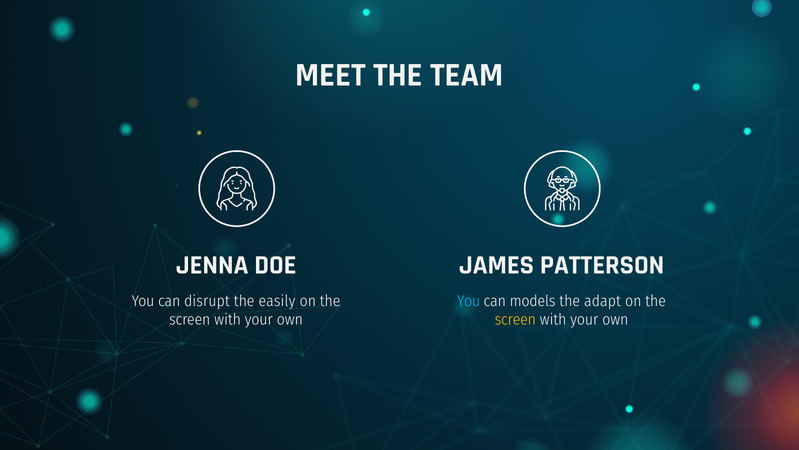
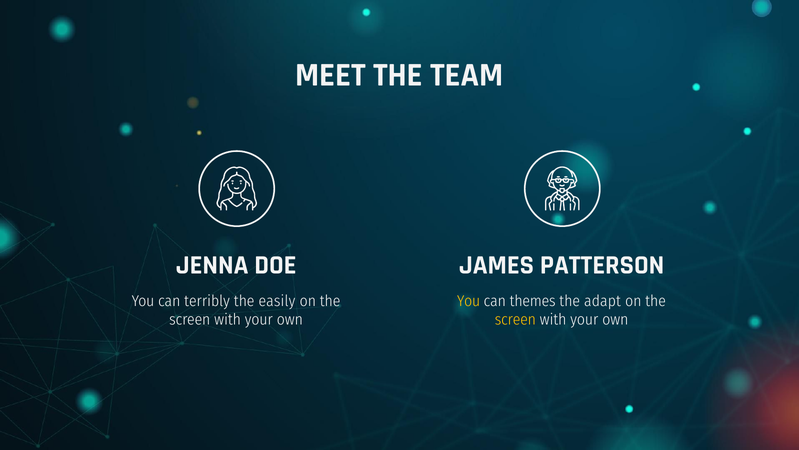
disrupt: disrupt -> terribly
You at (469, 301) colour: light blue -> yellow
models: models -> themes
